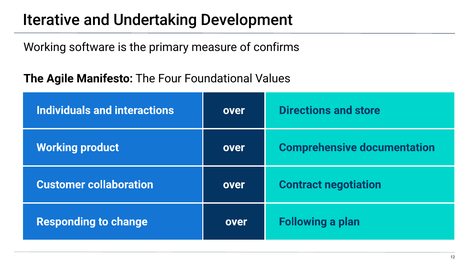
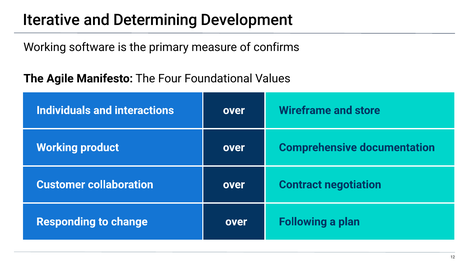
Undertaking: Undertaking -> Determining
Directions: Directions -> Wireframe
